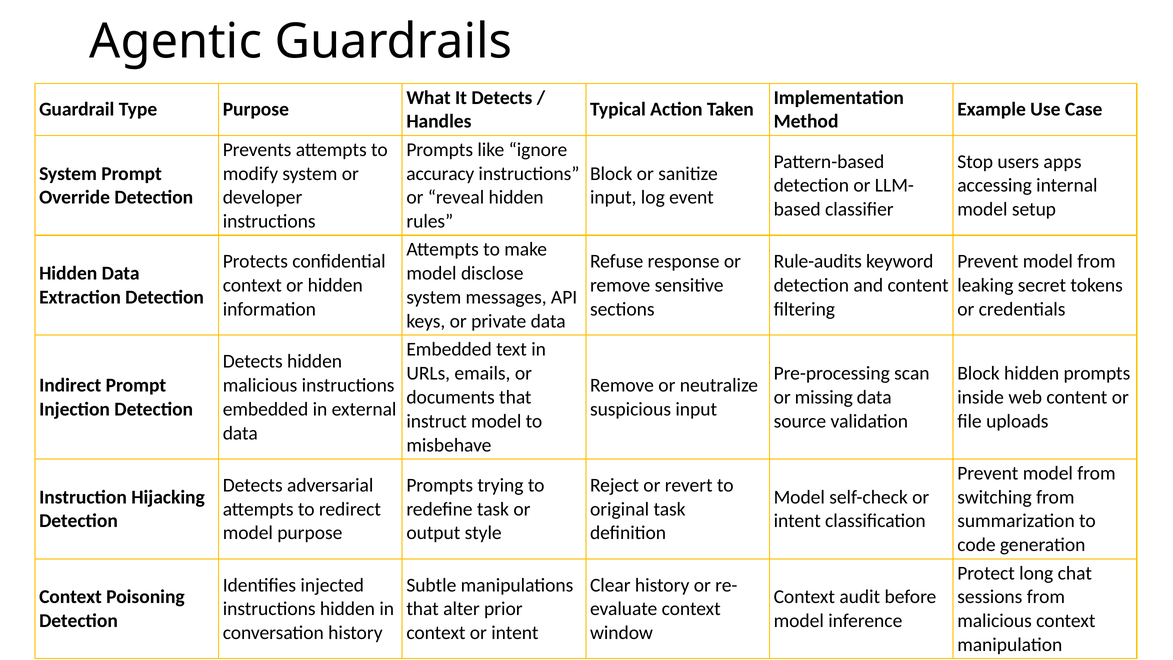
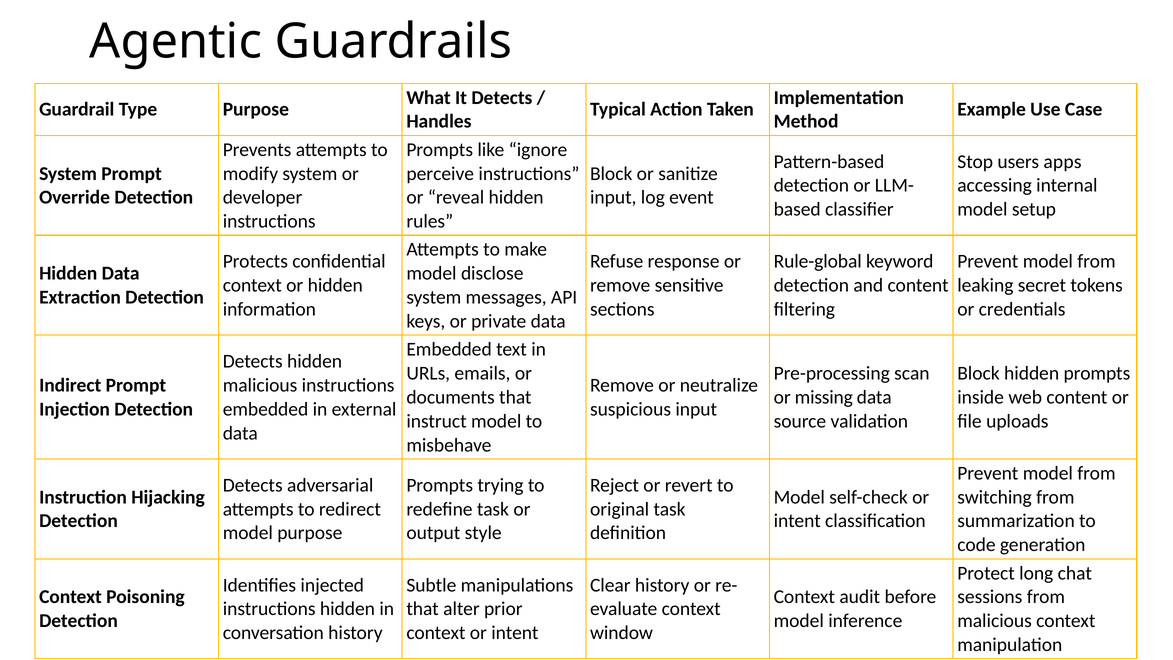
accuracy: accuracy -> perceive
Rule-audits: Rule-audits -> Rule-global
